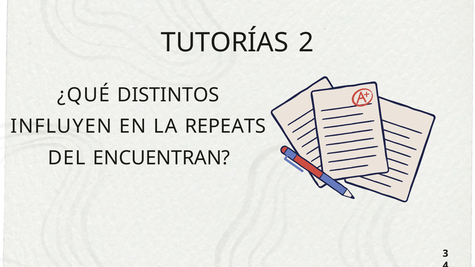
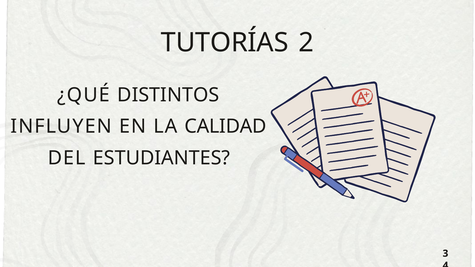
REPEATS: REPEATS -> CALIDAD
ENCUENTRAN: ENCUENTRAN -> ESTUDIANTES
